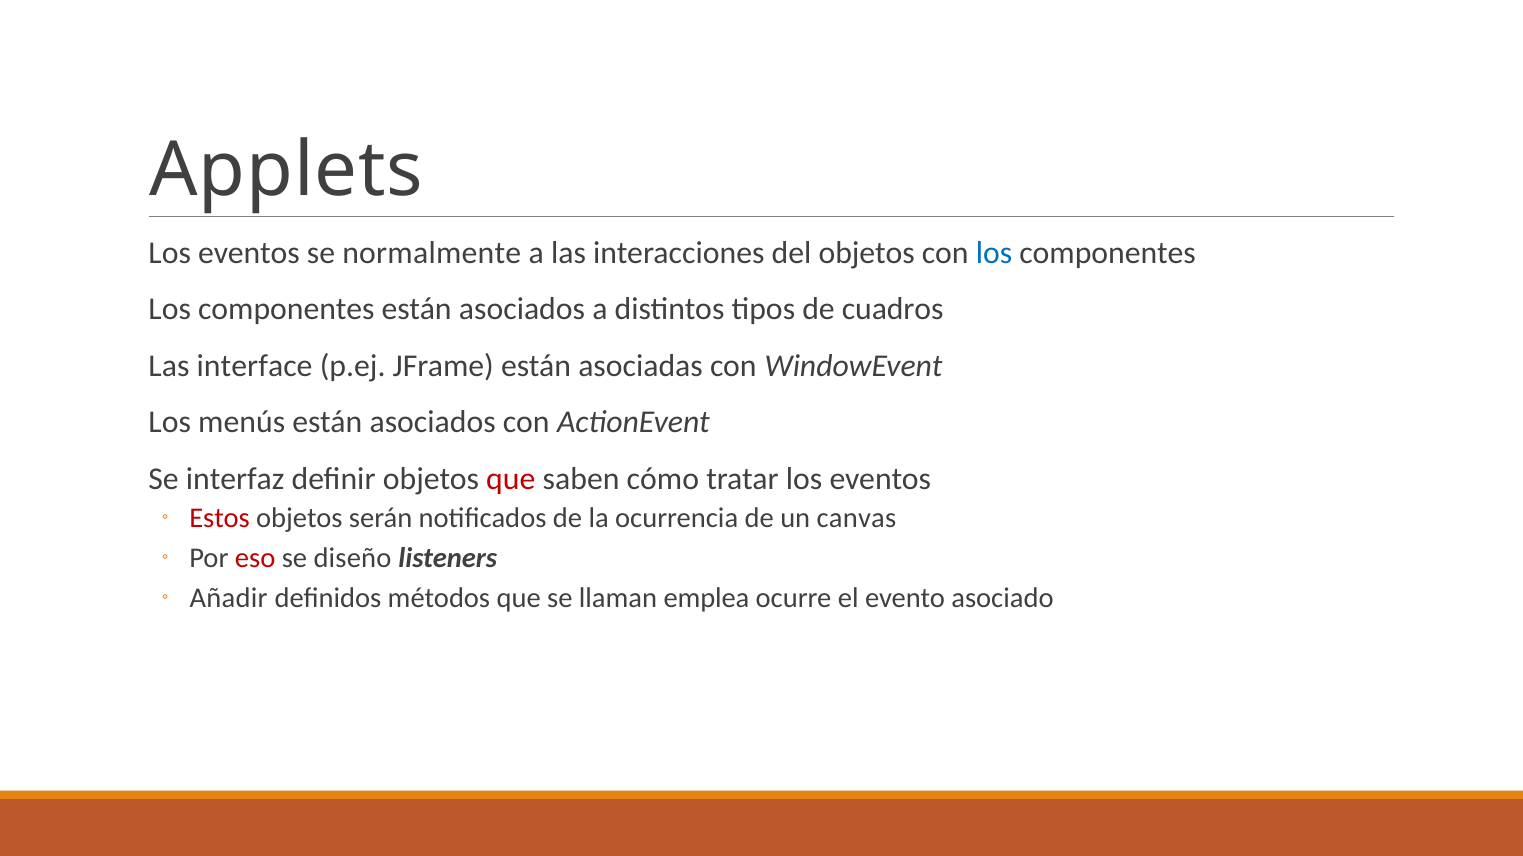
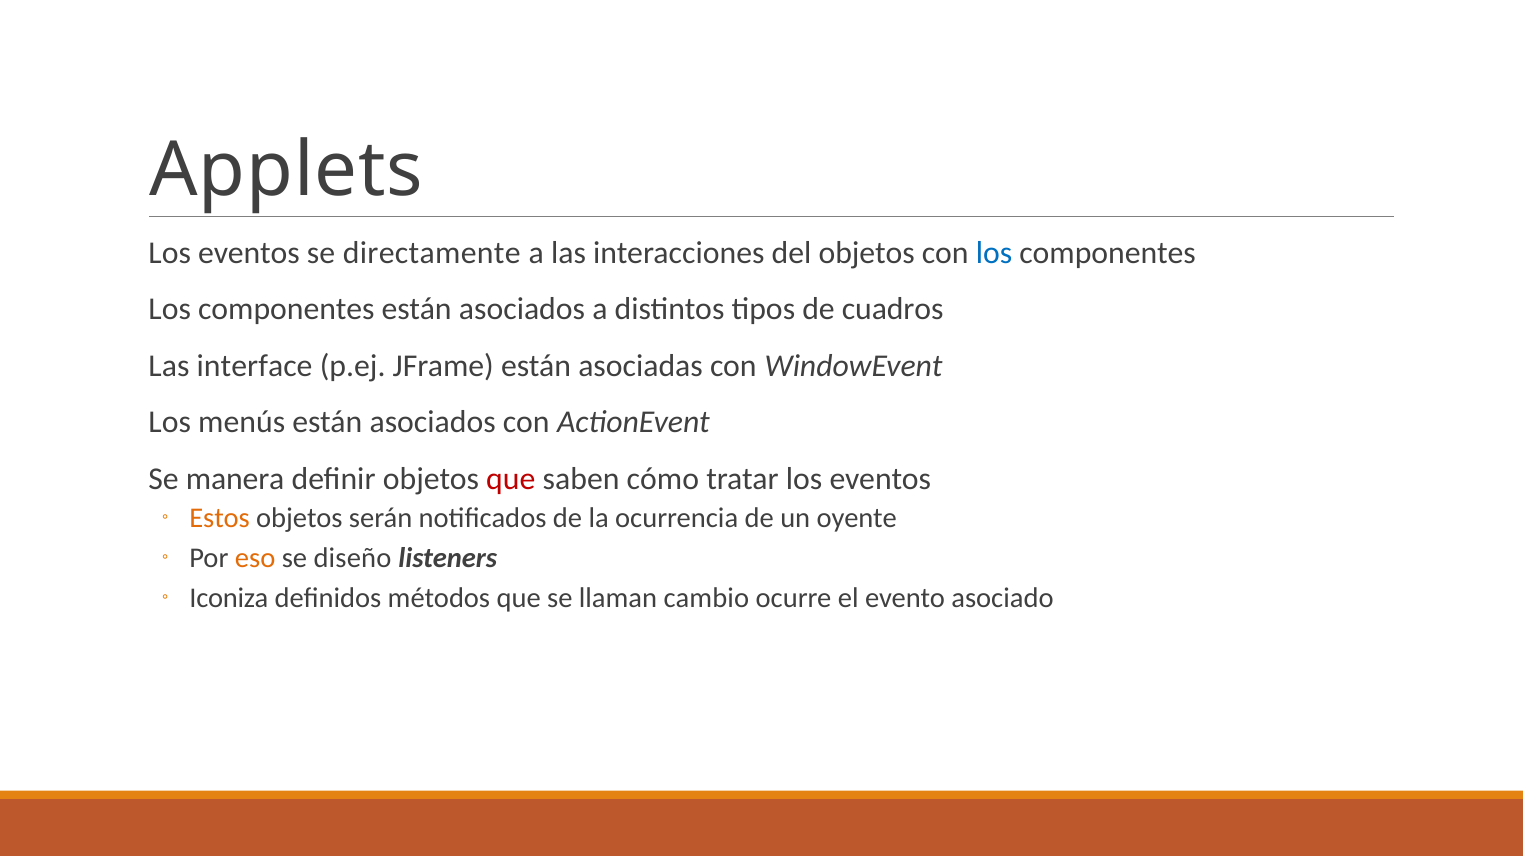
normalmente: normalmente -> directamente
interfaz: interfaz -> manera
Estos colour: red -> orange
canvas: canvas -> oyente
eso colour: red -> orange
Añadir: Añadir -> Iconiza
emplea: emplea -> cambio
